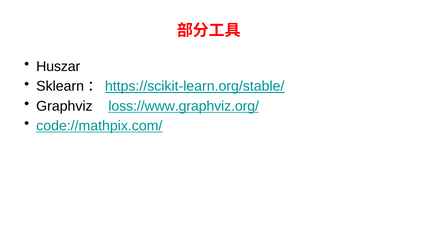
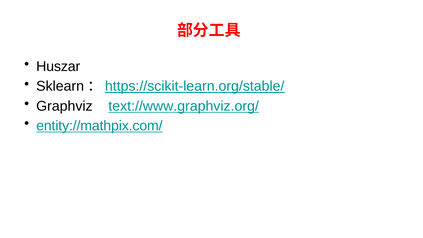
loss://www.graphviz.org/: loss://www.graphviz.org/ -> text://www.graphviz.org/
code://mathpix.com/: code://mathpix.com/ -> entity://mathpix.com/
